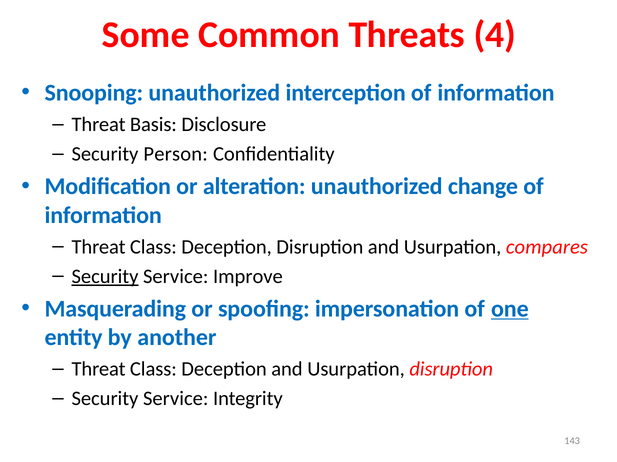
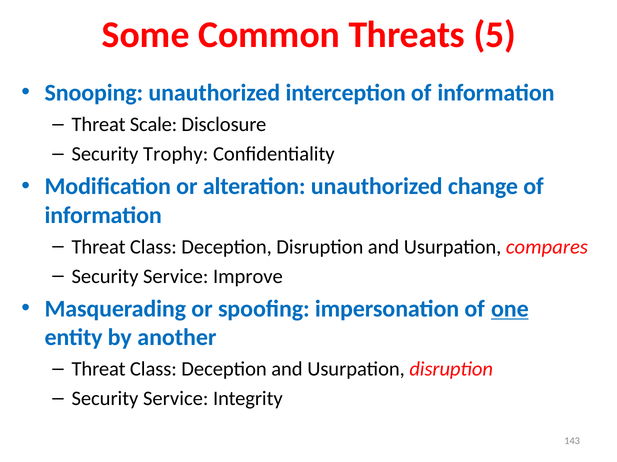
4: 4 -> 5
Basis: Basis -> Scale
Person: Person -> Trophy
Security at (105, 277) underline: present -> none
